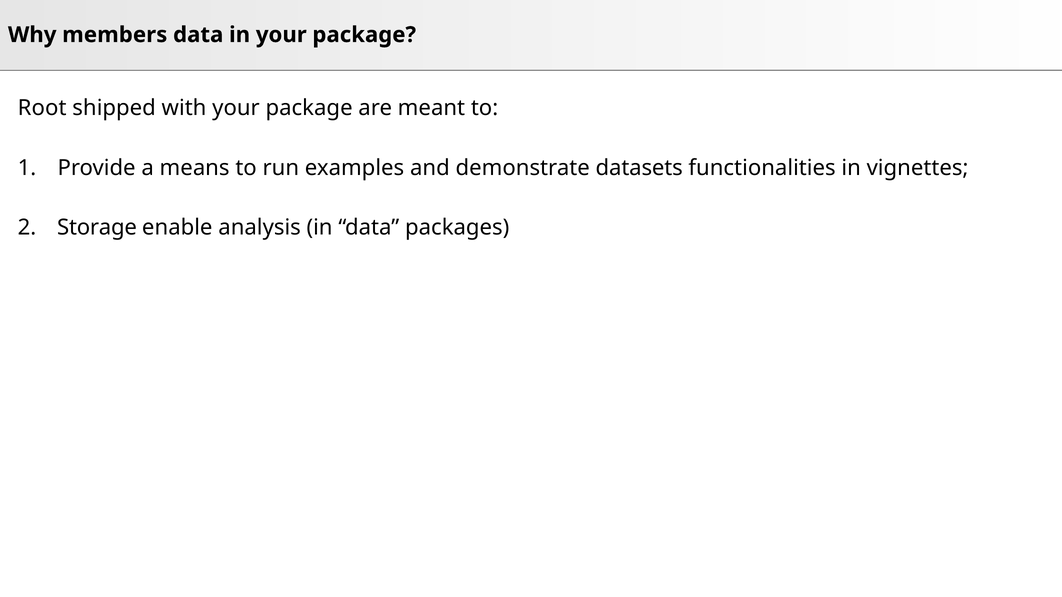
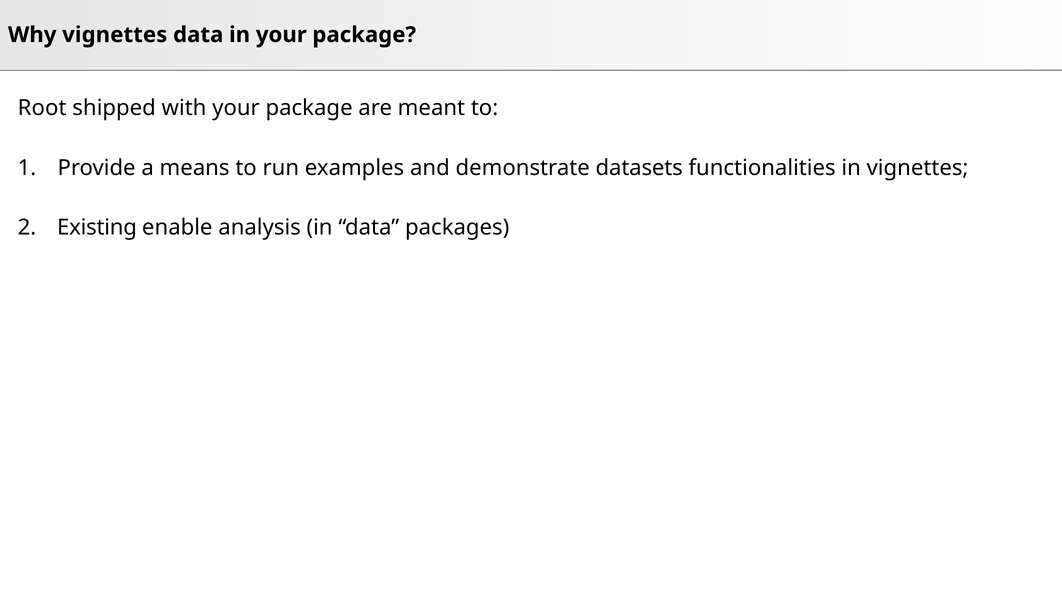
Why members: members -> vignettes
Storage: Storage -> Existing
